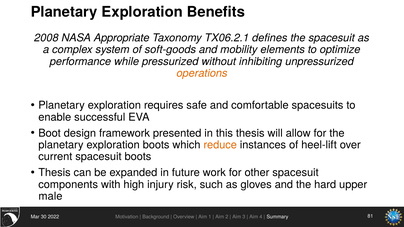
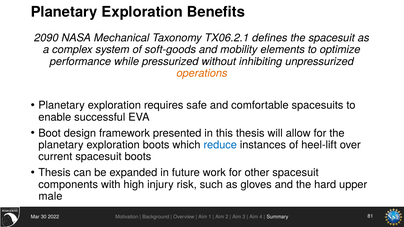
2008: 2008 -> 2090
Appropriate: Appropriate -> Mechanical
reduce colour: orange -> blue
